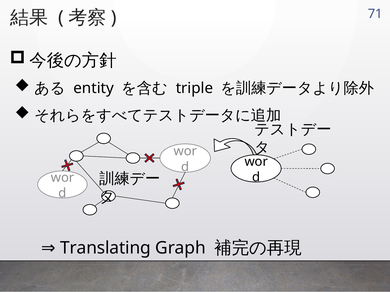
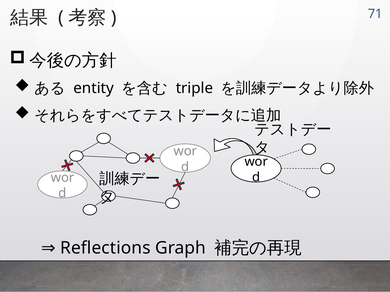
Translating: Translating -> Reflections
